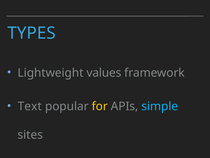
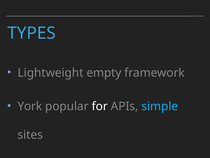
values: values -> empty
Text: Text -> York
for colour: yellow -> white
